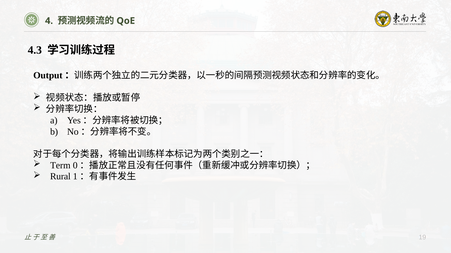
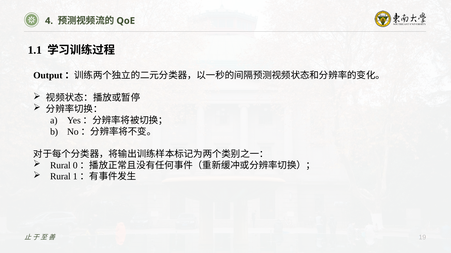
4.3: 4.3 -> 1.1
Term at (60, 166): Term -> Rural
